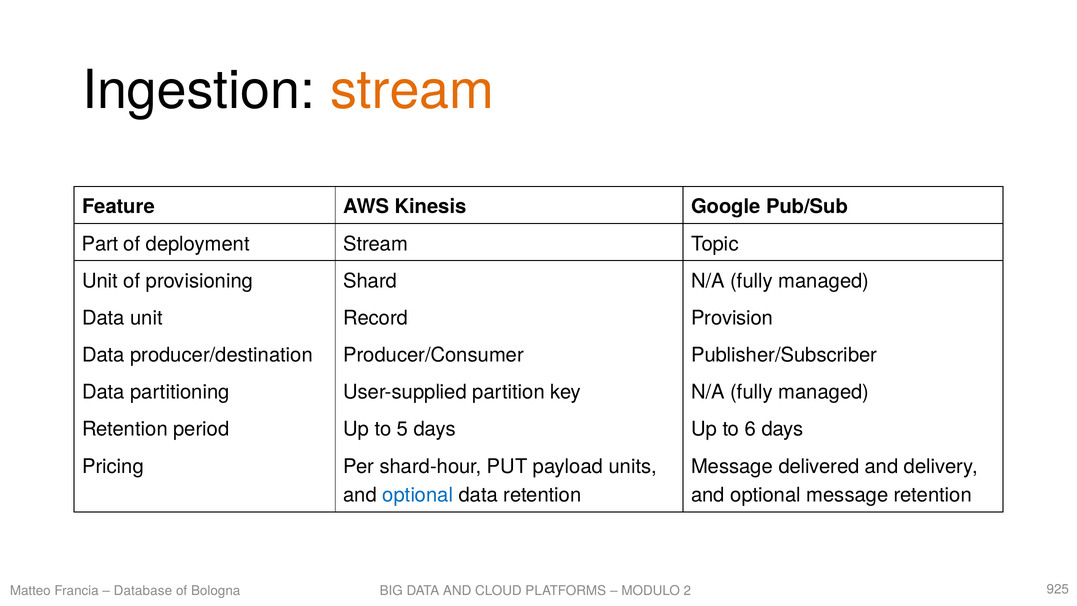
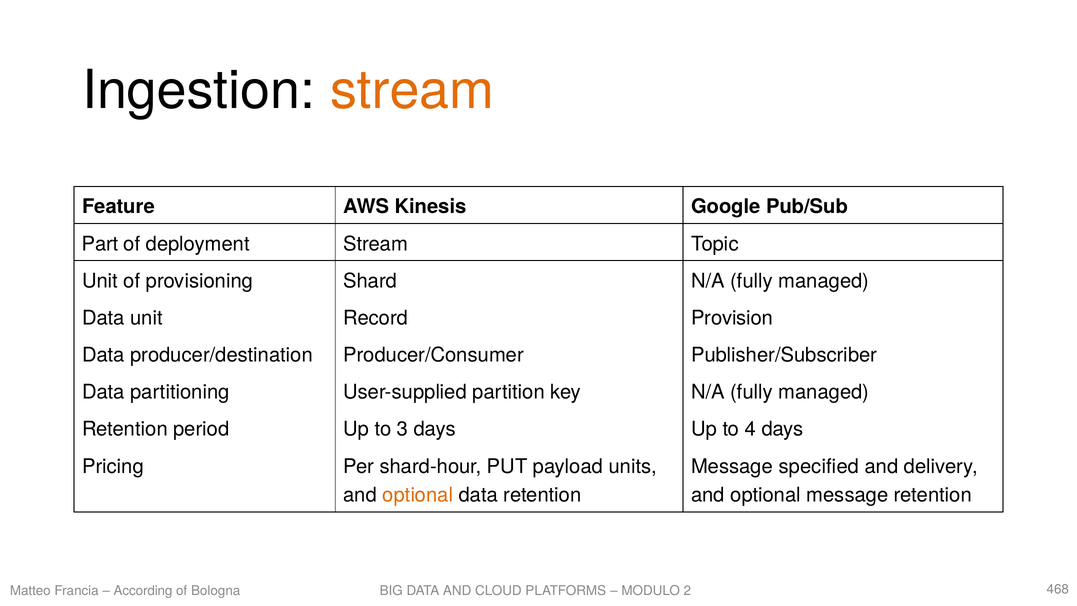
5: 5 -> 3
6: 6 -> 4
delivered: delivered -> specified
optional at (418, 495) colour: blue -> orange
Database: Database -> According
925: 925 -> 468
